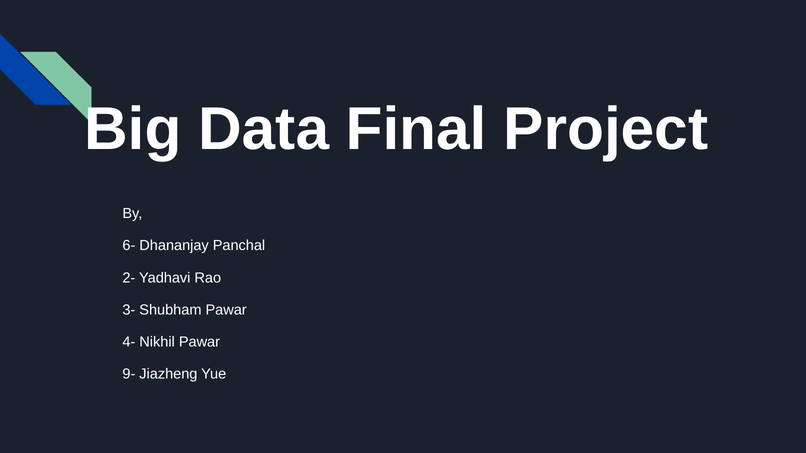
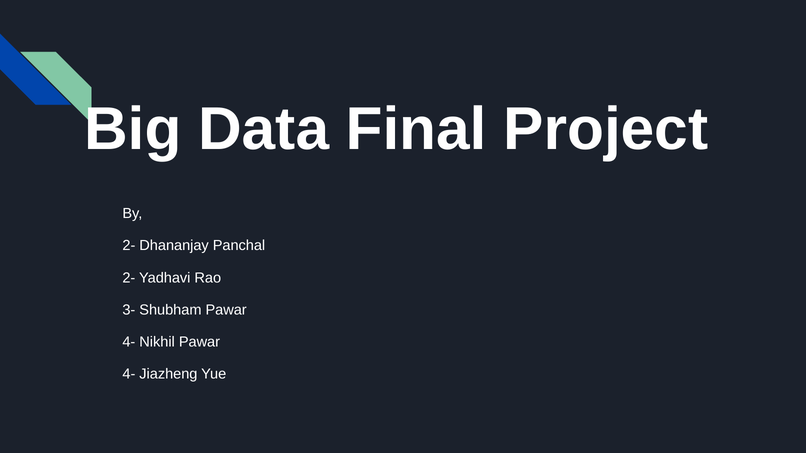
6- at (129, 246): 6- -> 2-
9- at (129, 374): 9- -> 4-
